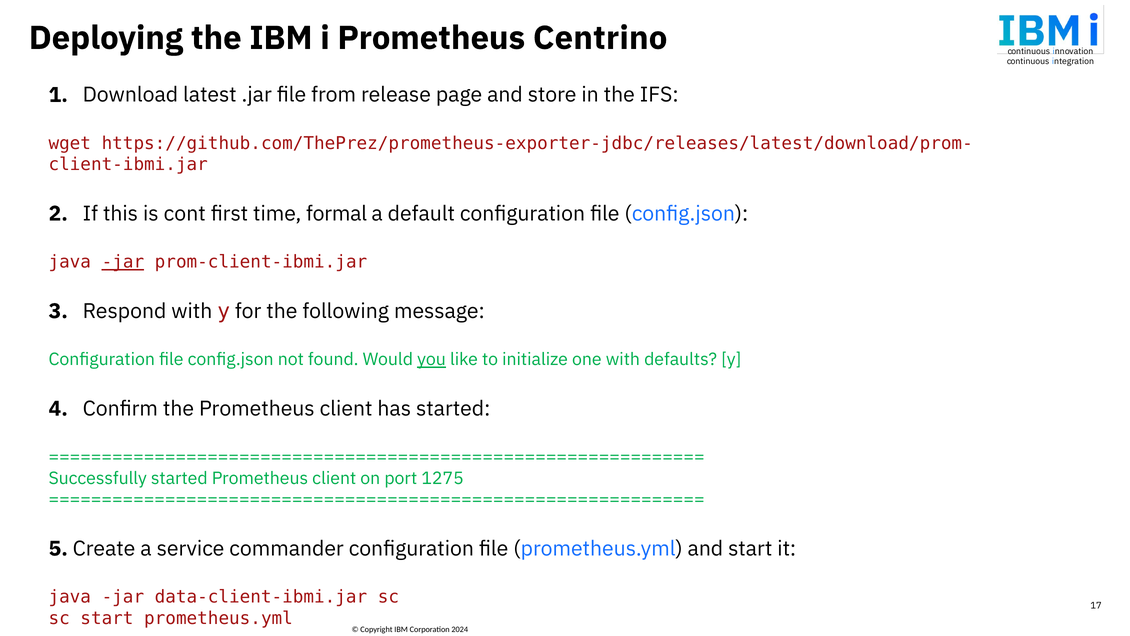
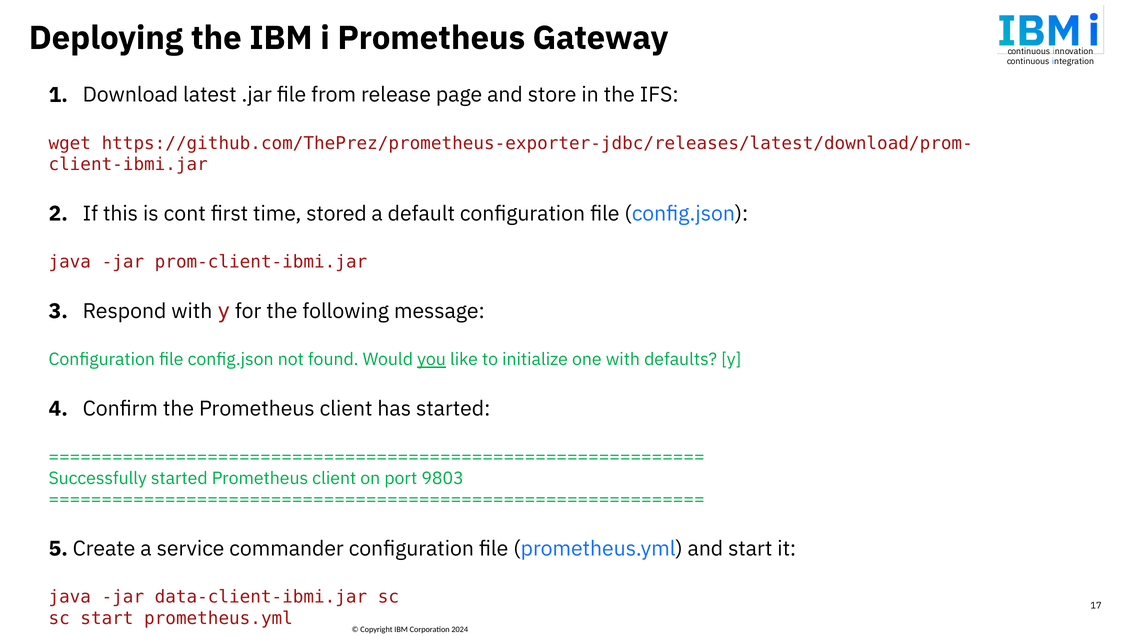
Centrino: Centrino -> Gateway
formal: formal -> stored
jar at (123, 262) underline: present -> none
1275: 1275 -> 9803
